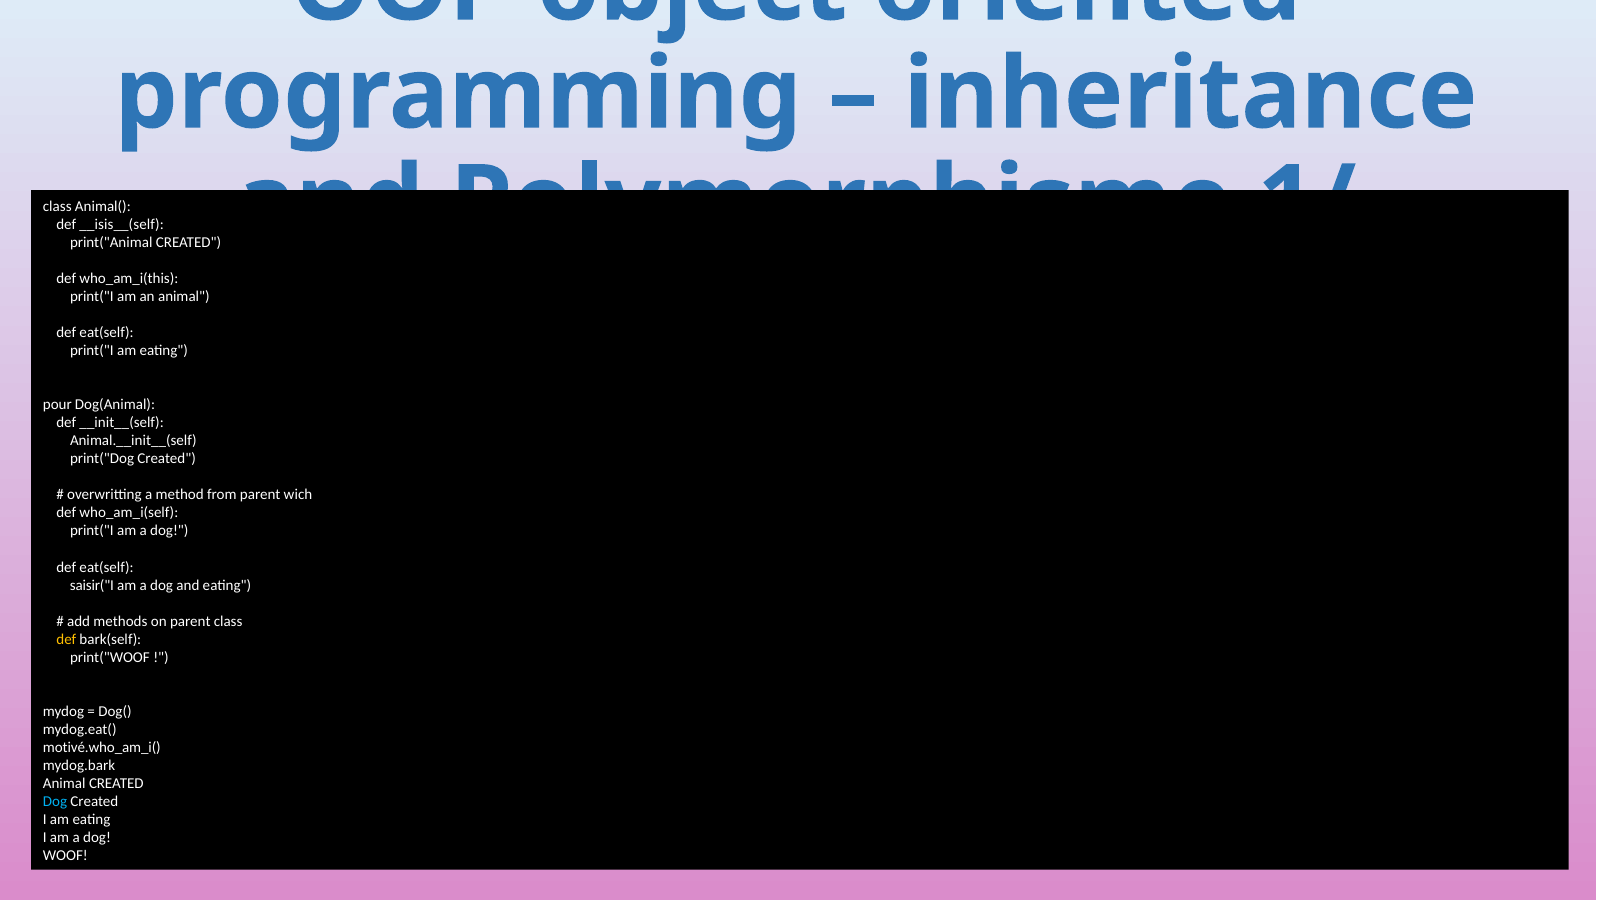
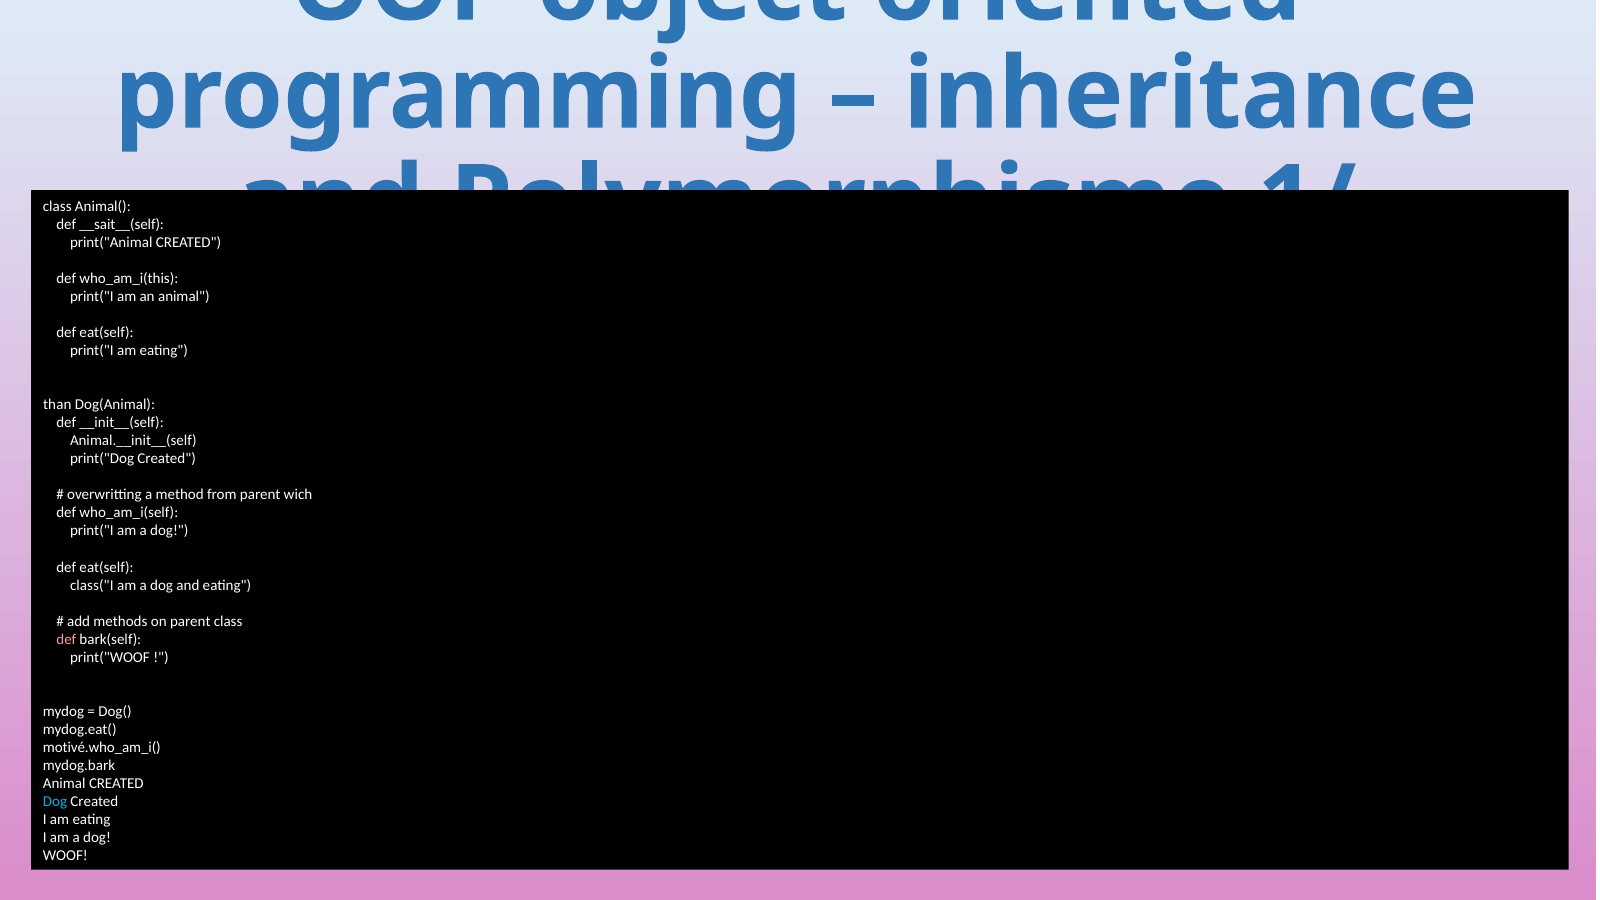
__isis__(self: __isis__(self -> __sait__(self
pour: pour -> than
saisir("I: saisir("I -> class("I
def at (66, 639) colour: yellow -> pink
